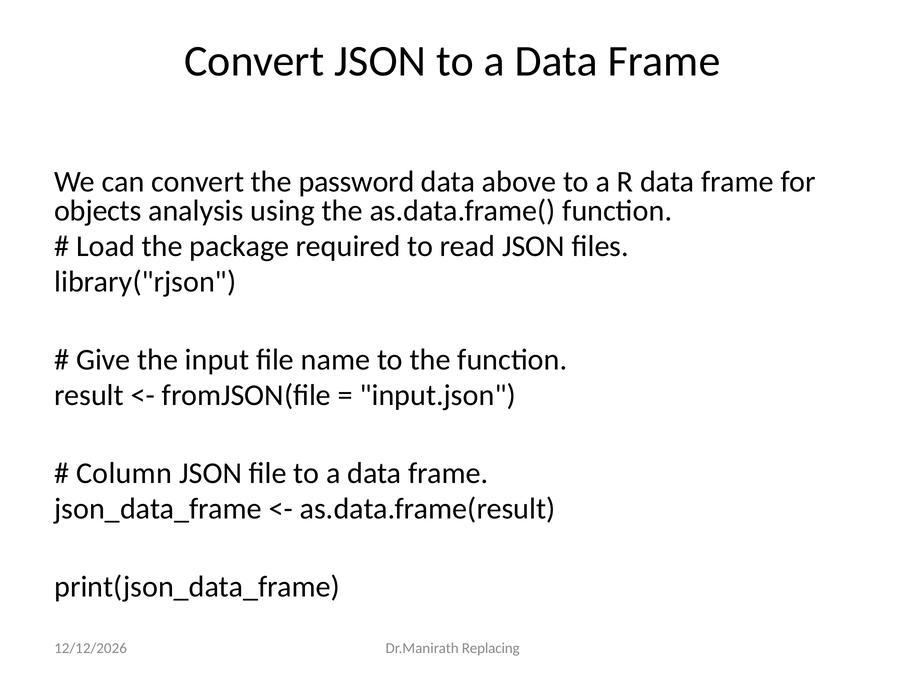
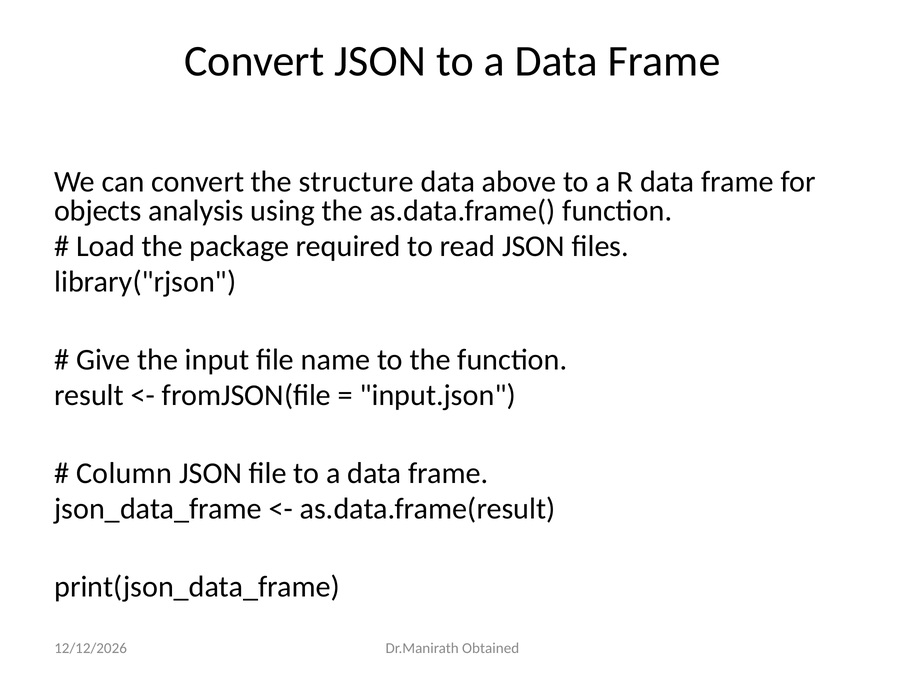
password: password -> structure
Replacing: Replacing -> Obtained
